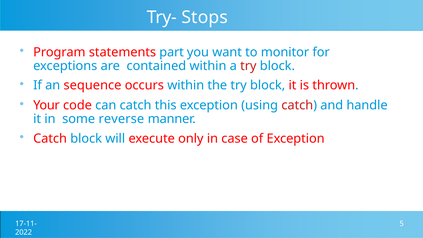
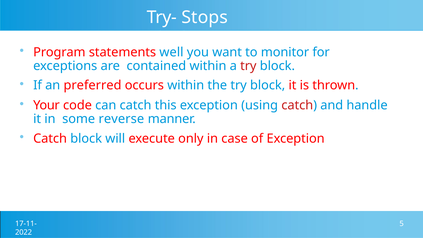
part: part -> well
sequence: sequence -> preferred
